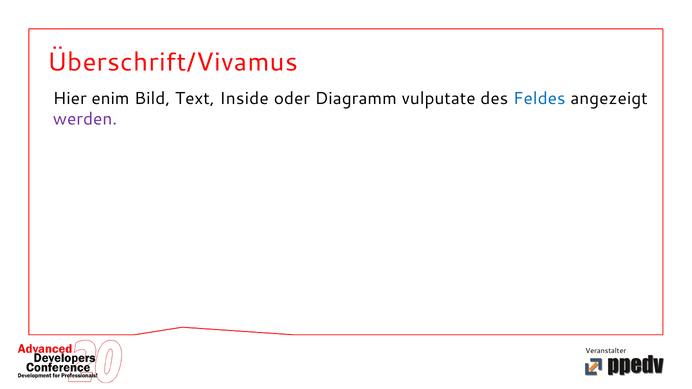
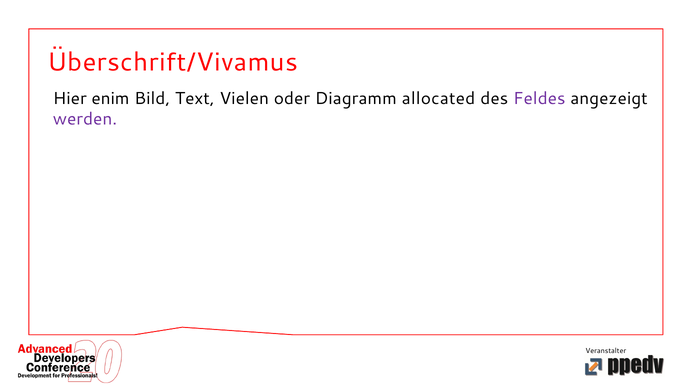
Inside: Inside -> Vielen
vulputate: vulputate -> allocated
Feldes colour: blue -> purple
